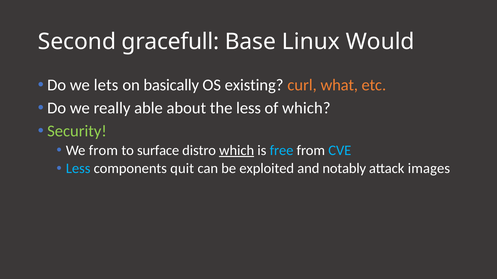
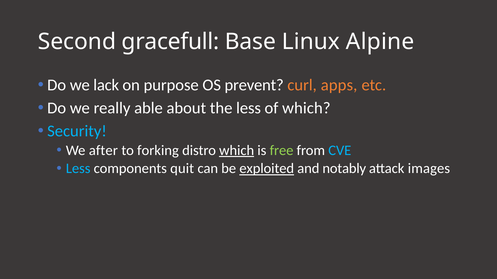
Would: Would -> Alpine
lets: lets -> lack
basically: basically -> purpose
existing: existing -> prevent
what: what -> apps
Security colour: light green -> light blue
We from: from -> after
surface: surface -> forking
free colour: light blue -> light green
exploited underline: none -> present
